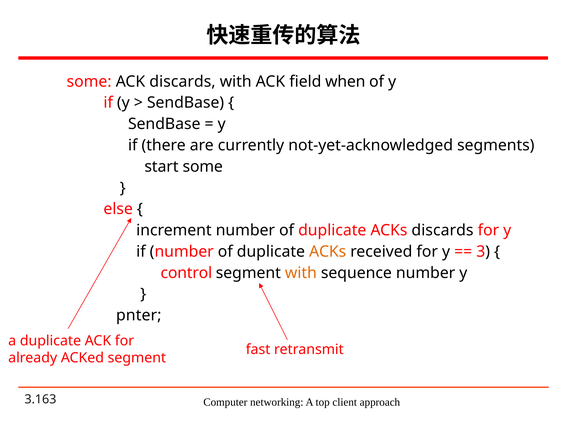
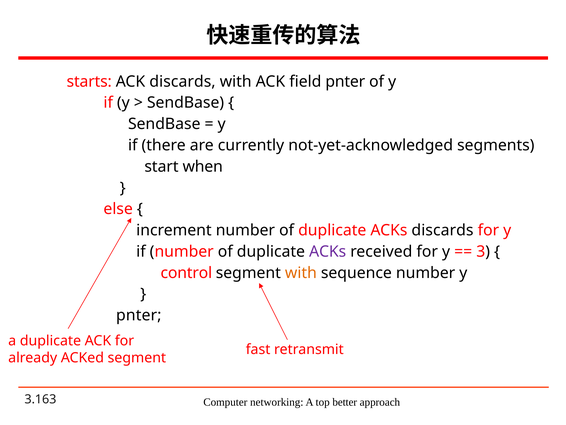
some at (89, 81): some -> starts
field when: when -> pnter
start some: some -> when
ACKs at (328, 251) colour: orange -> purple
client: client -> better
